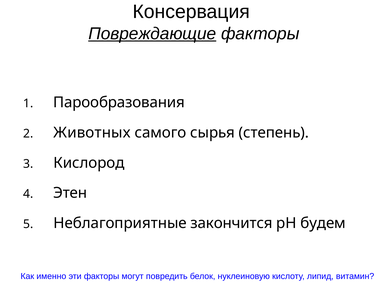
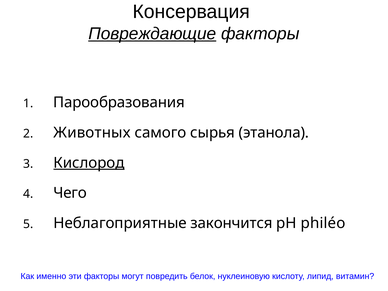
степень: степень -> этанола
Кислород underline: none -> present
Этен: Этен -> Чего
будем: будем -> philéo
